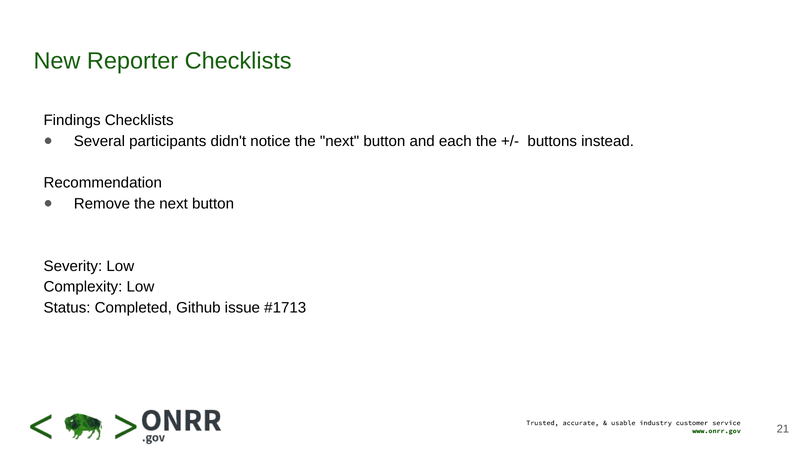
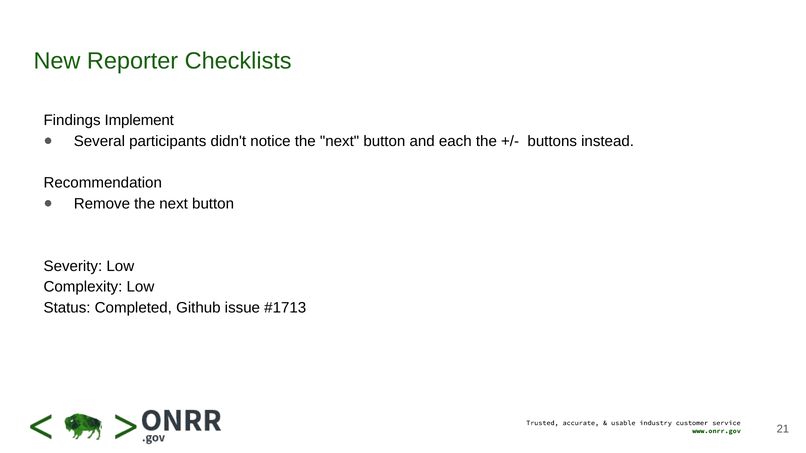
Findings Checklists: Checklists -> Implement
